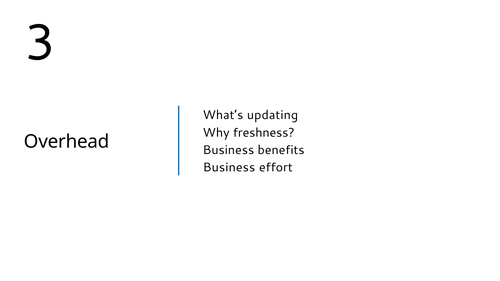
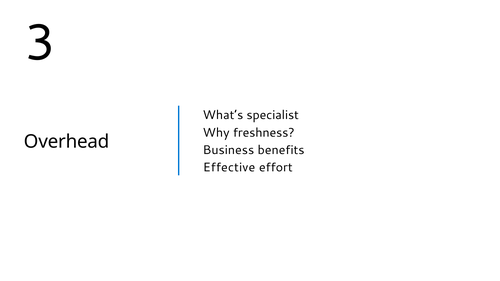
updating: updating -> specialist
Business at (229, 168): Business -> Effective
